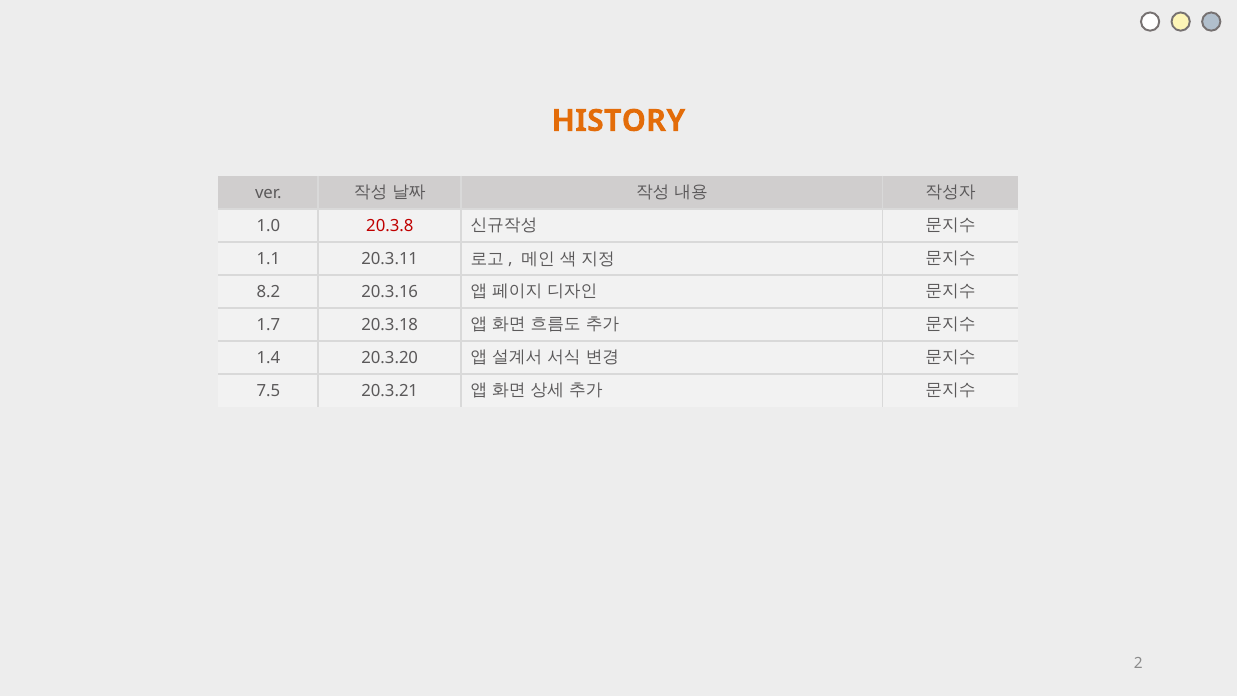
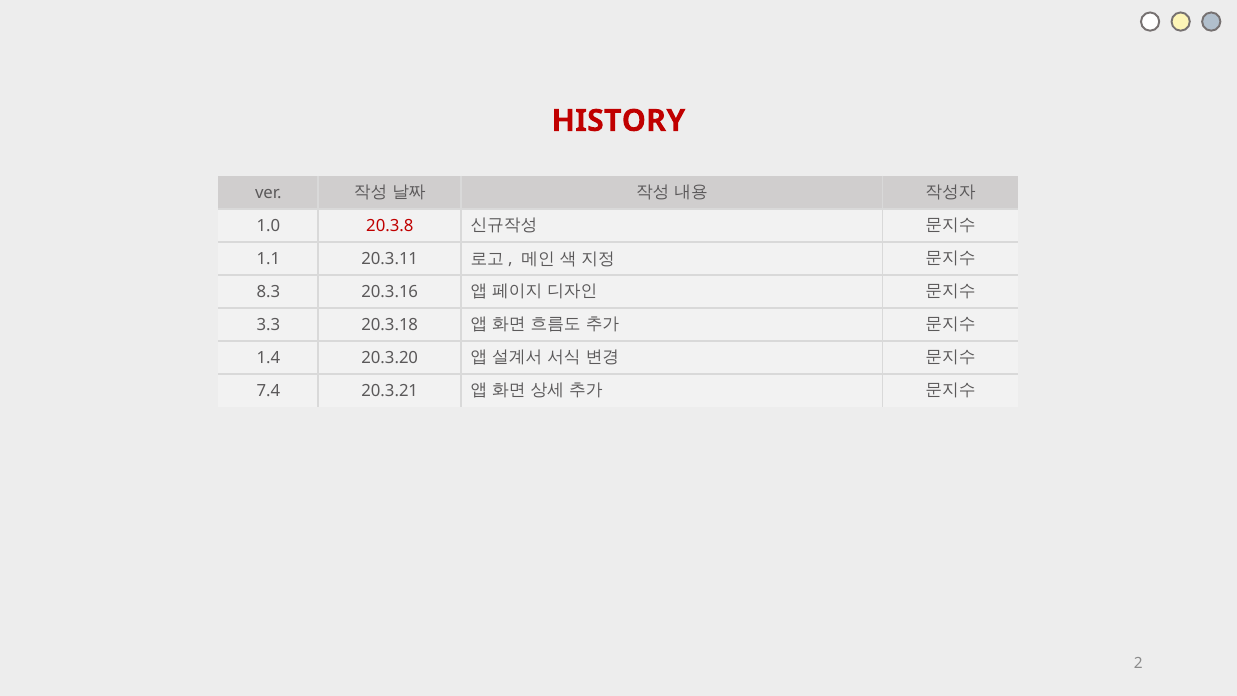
HISTORY colour: orange -> red
8.2: 8.2 -> 8.3
1.7: 1.7 -> 3.3
7.5: 7.5 -> 7.4
